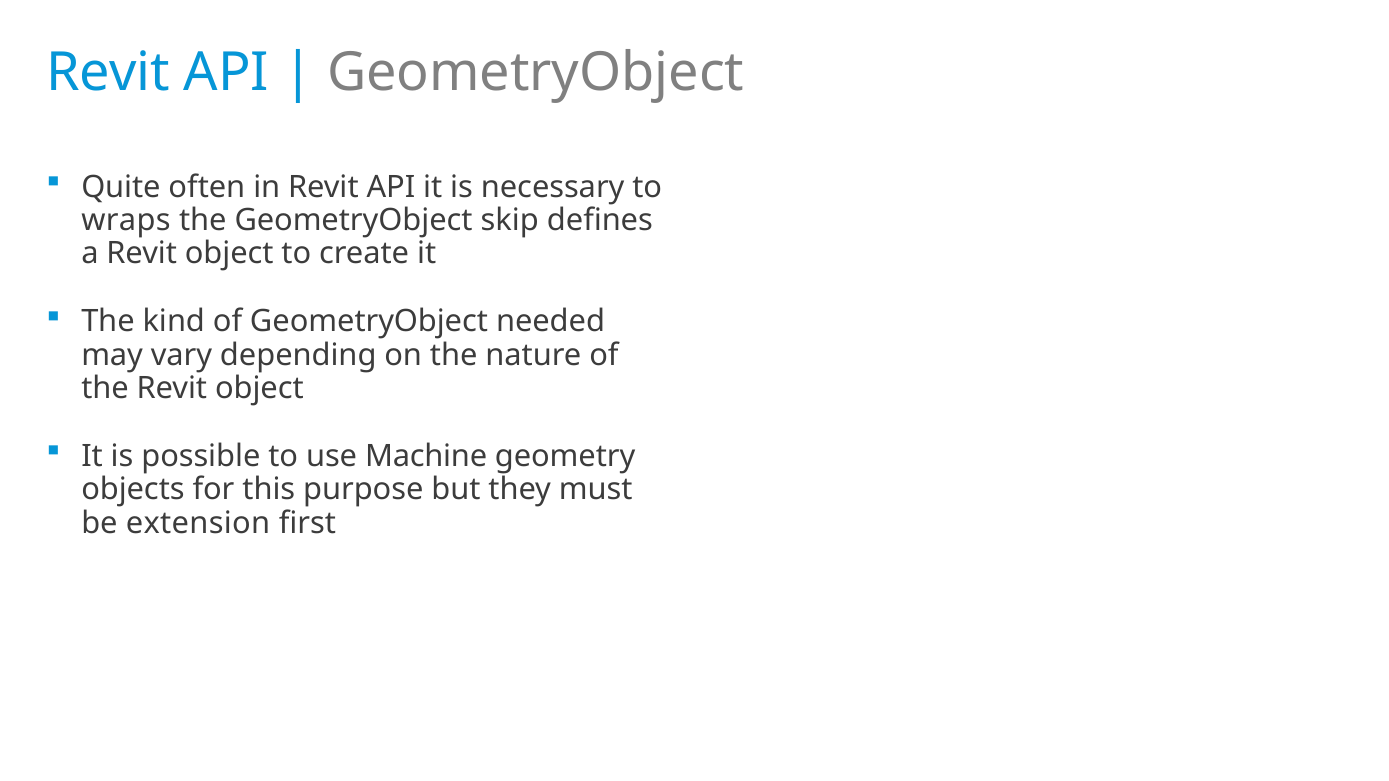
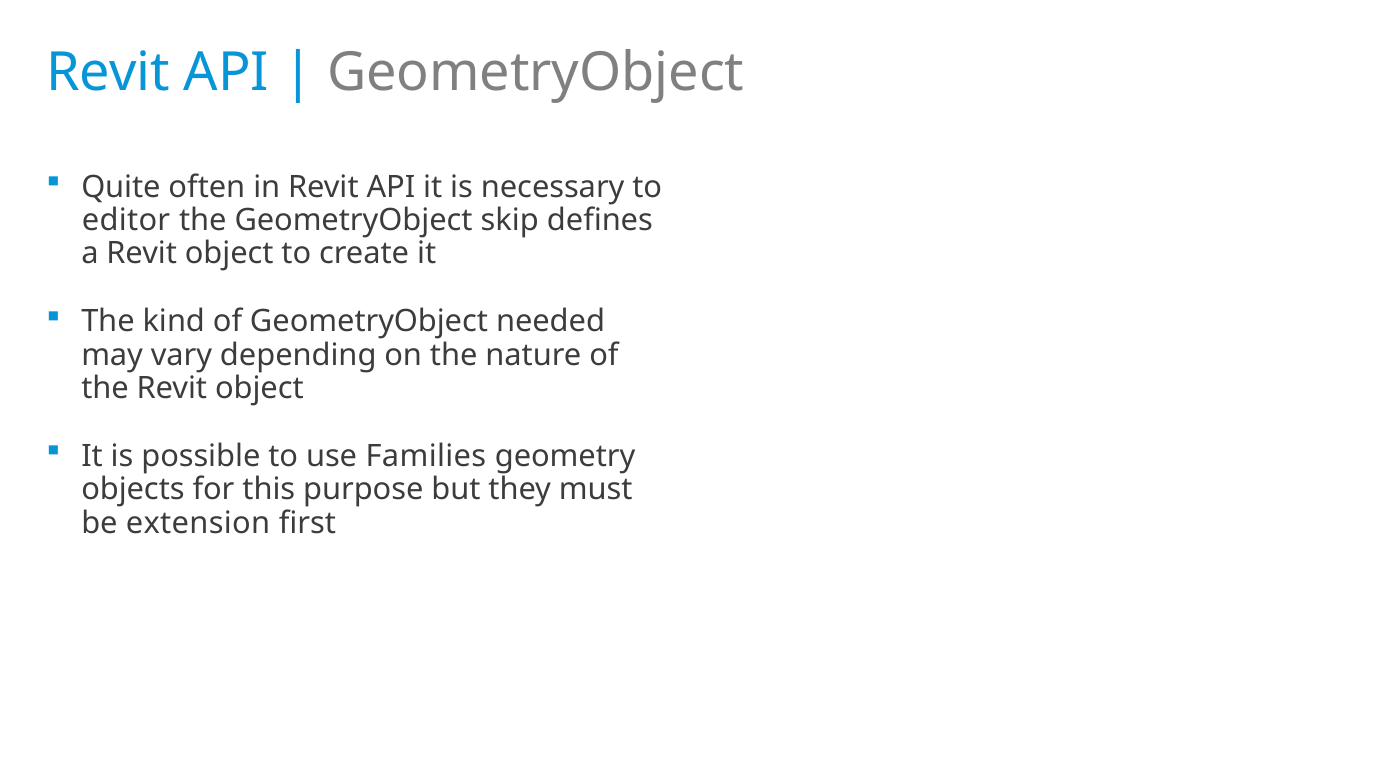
wraps: wraps -> editor
Machine: Machine -> Families
